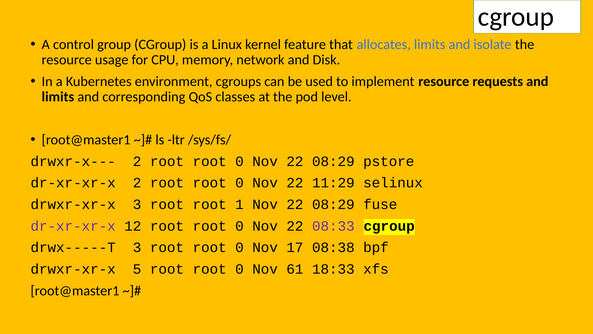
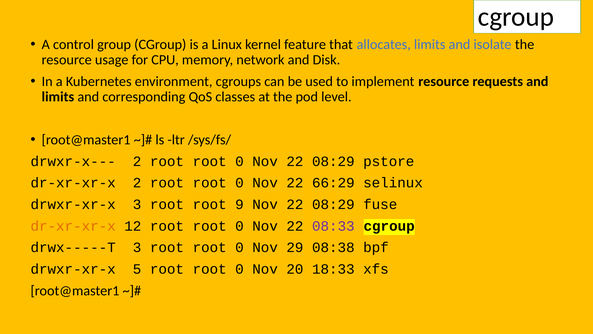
11:29: 11:29 -> 66:29
1: 1 -> 9
dr-xr-xr-x at (73, 226) colour: purple -> orange
17: 17 -> 29
61: 61 -> 20
